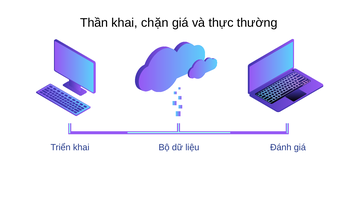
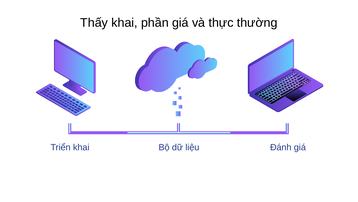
Thần: Thần -> Thấy
chặn: chặn -> phần
